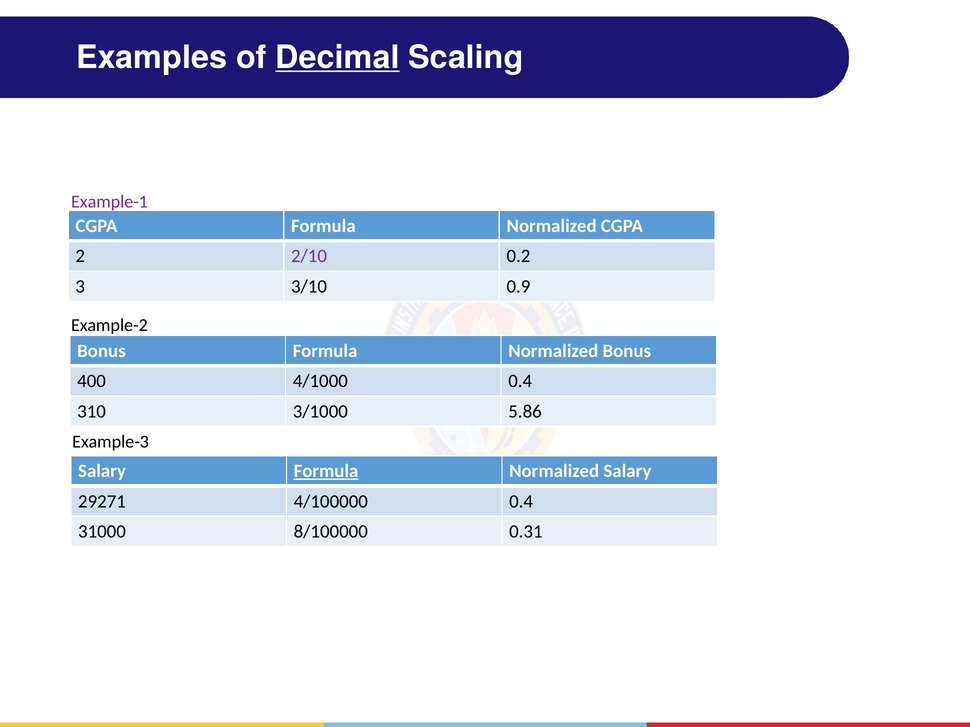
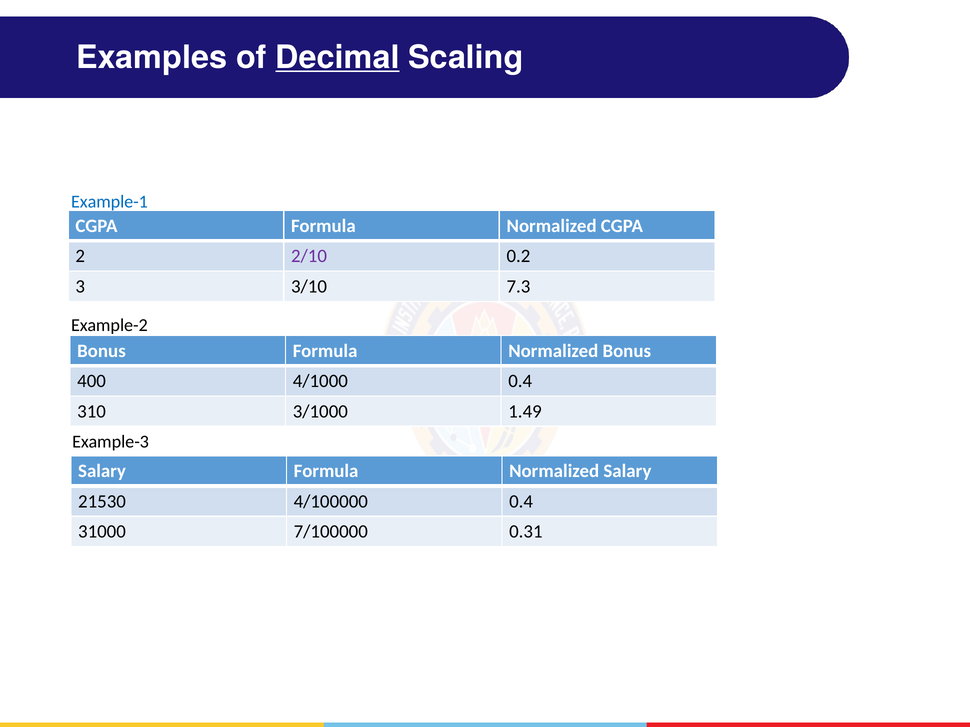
Example-1 colour: purple -> blue
0.9: 0.9 -> 7.3
5.86: 5.86 -> 1.49
Formula at (326, 471) underline: present -> none
29271: 29271 -> 21530
8/100000: 8/100000 -> 7/100000
